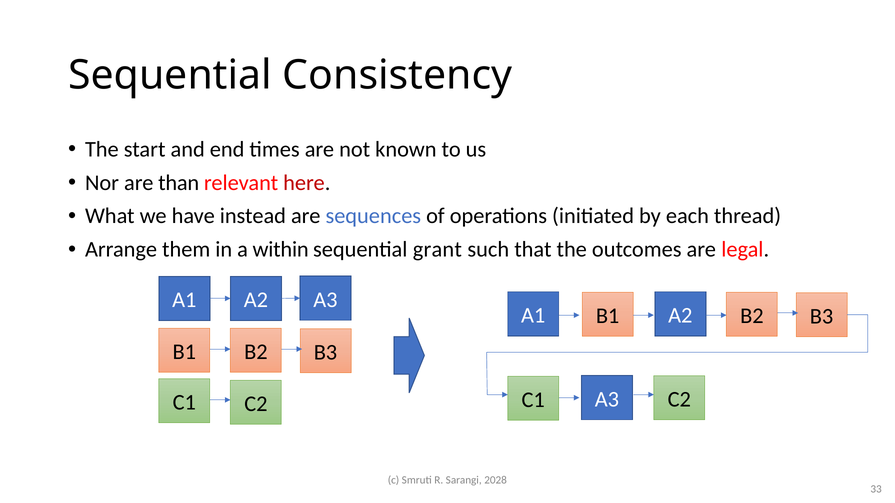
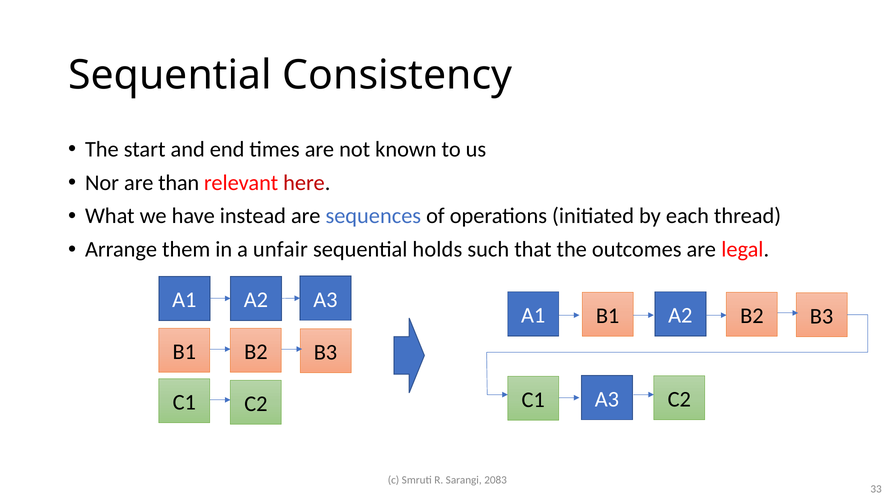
within: within -> unfair
grant: grant -> holds
2028: 2028 -> 2083
